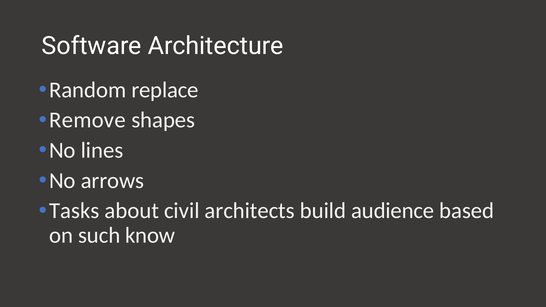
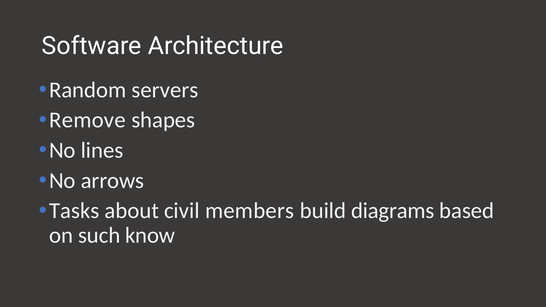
replace: replace -> servers
architects: architects -> members
audience: audience -> diagrams
